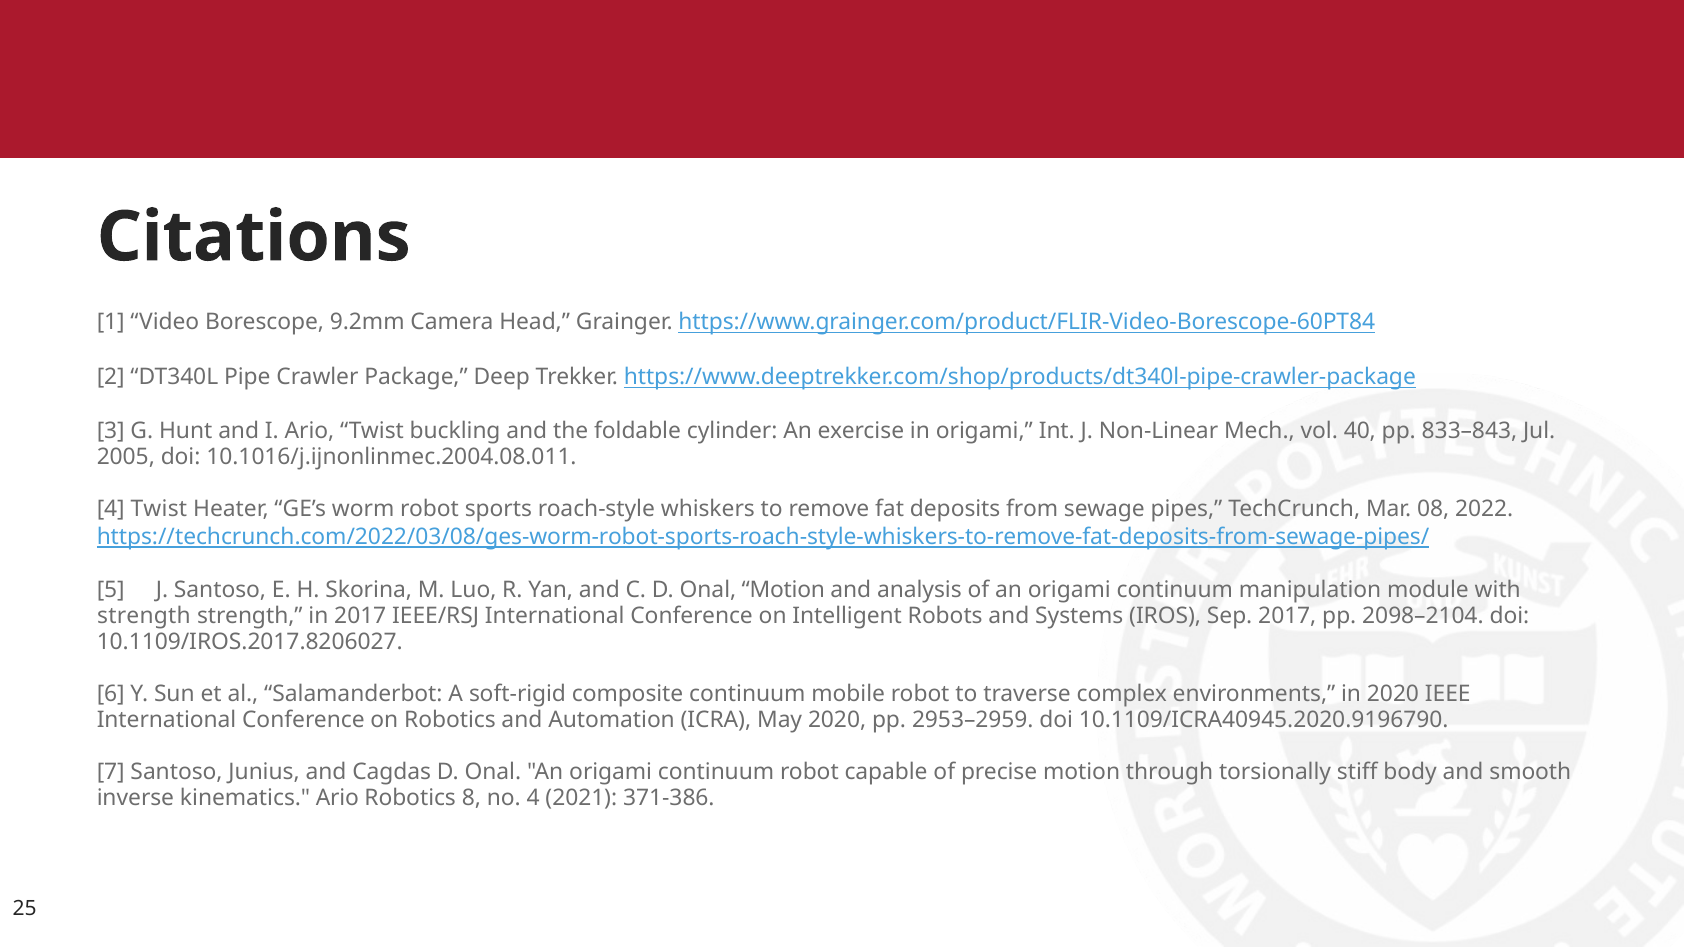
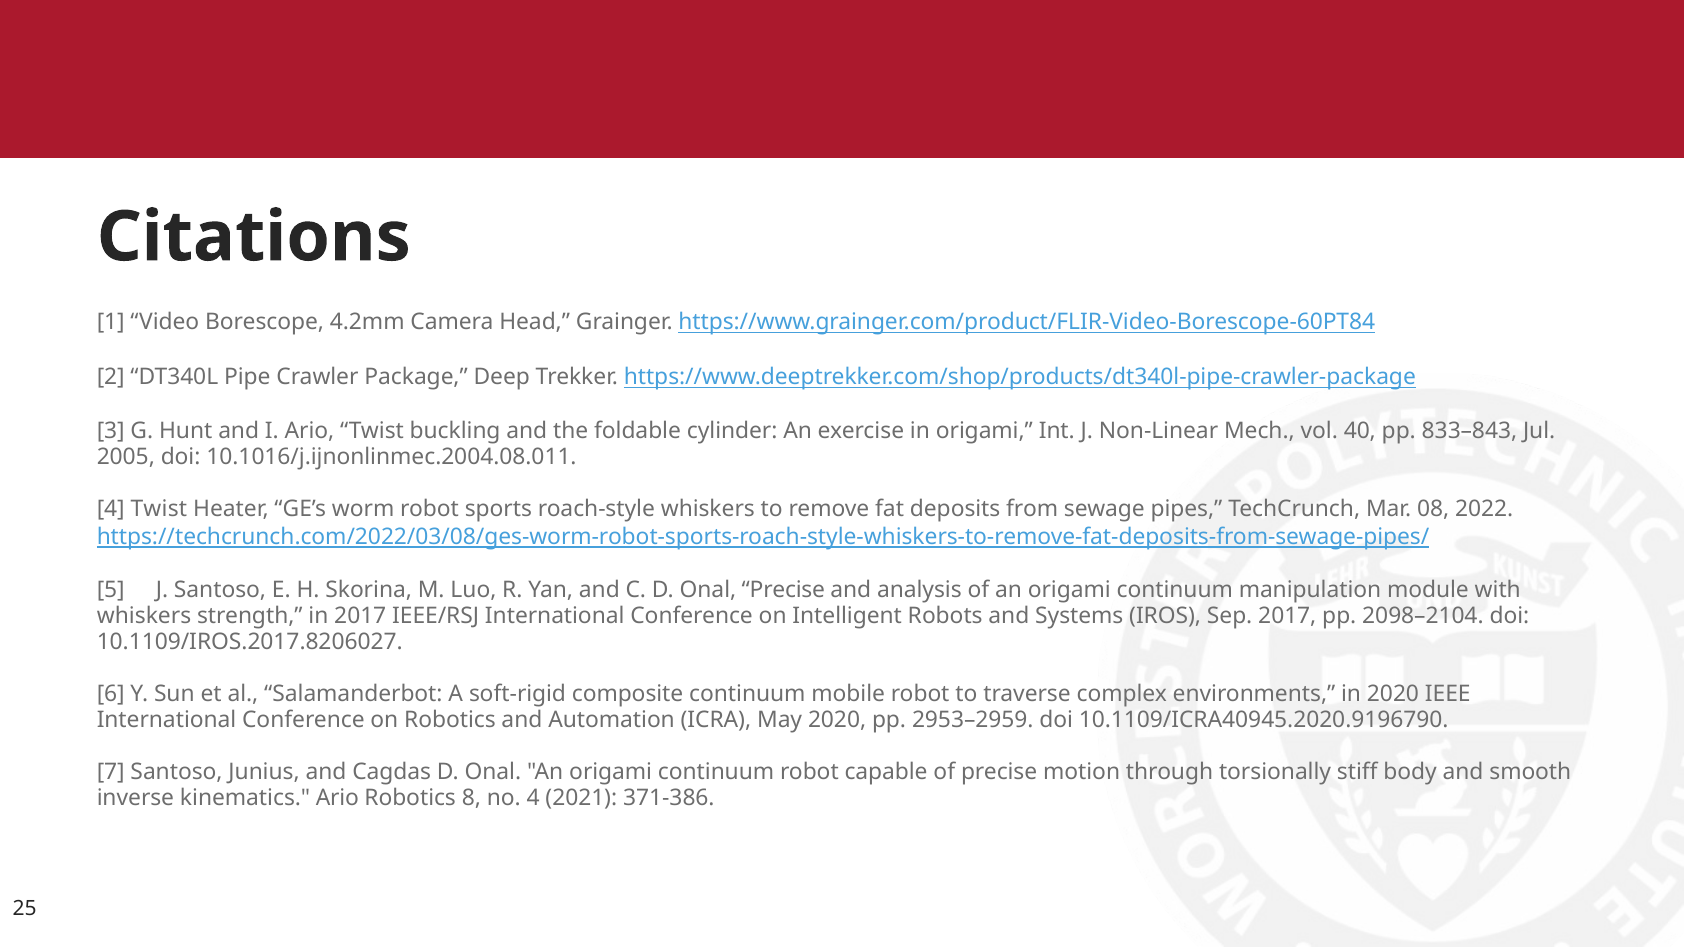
9.2mm: 9.2mm -> 4.2mm
Onal Motion: Motion -> Precise
strength at (144, 616): strength -> whiskers
